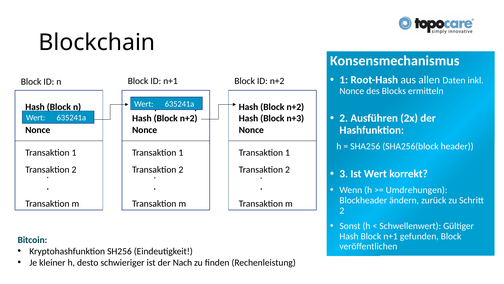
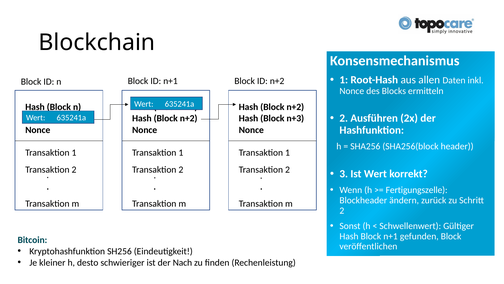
Umdrehungen: Umdrehungen -> Fertigungszelle
